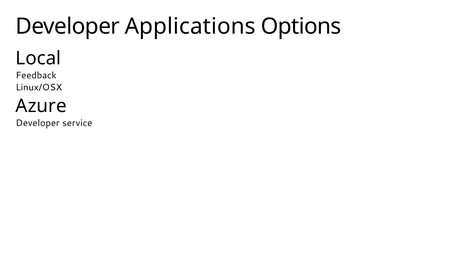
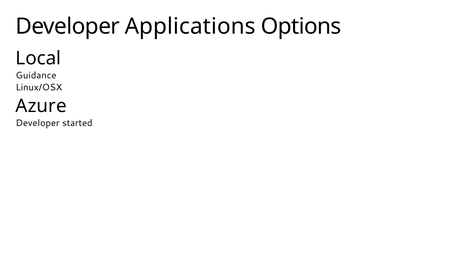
Feedback: Feedback -> Guidance
service: service -> started
